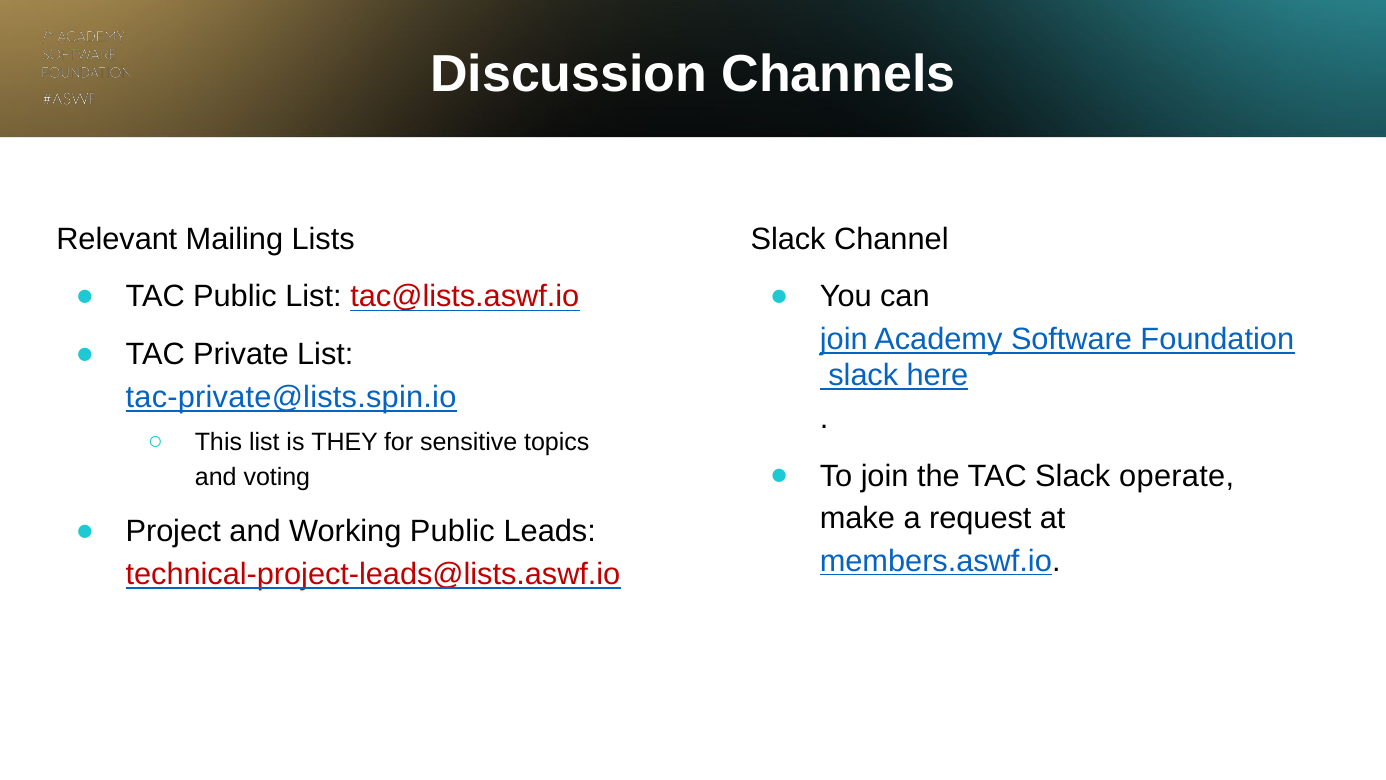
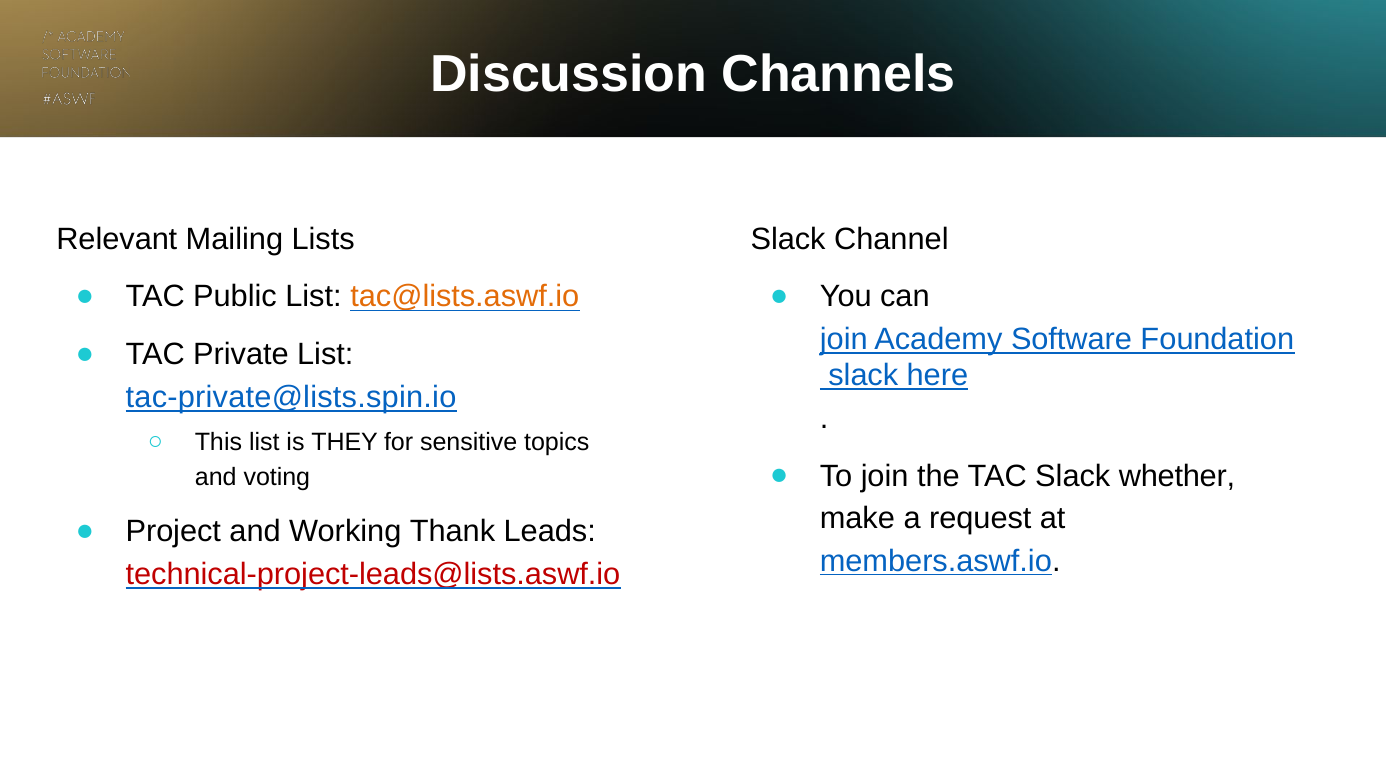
tac@lists.aswf.io colour: red -> orange
operate: operate -> whether
Working Public: Public -> Thank
